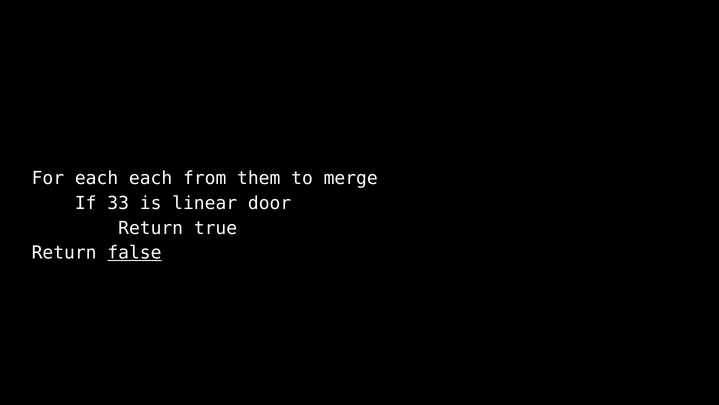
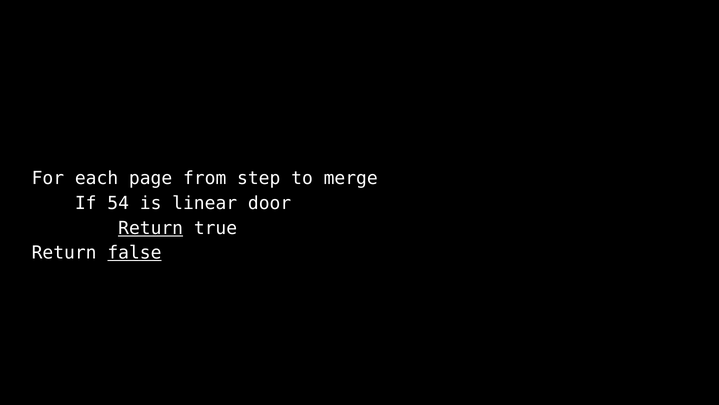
each each: each -> page
them: them -> step
33: 33 -> 54
Return at (151, 228) underline: none -> present
